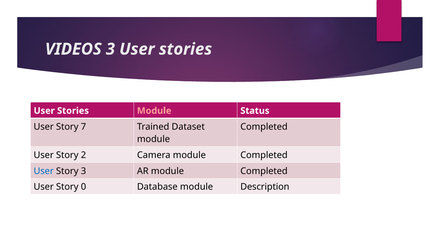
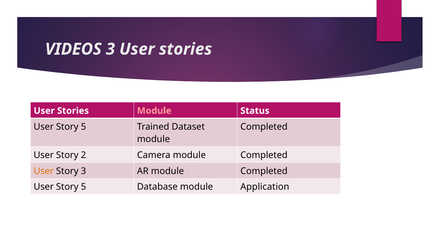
7 at (83, 126): 7 -> 5
User at (44, 171) colour: blue -> orange
0 at (83, 186): 0 -> 5
Description: Description -> Application
